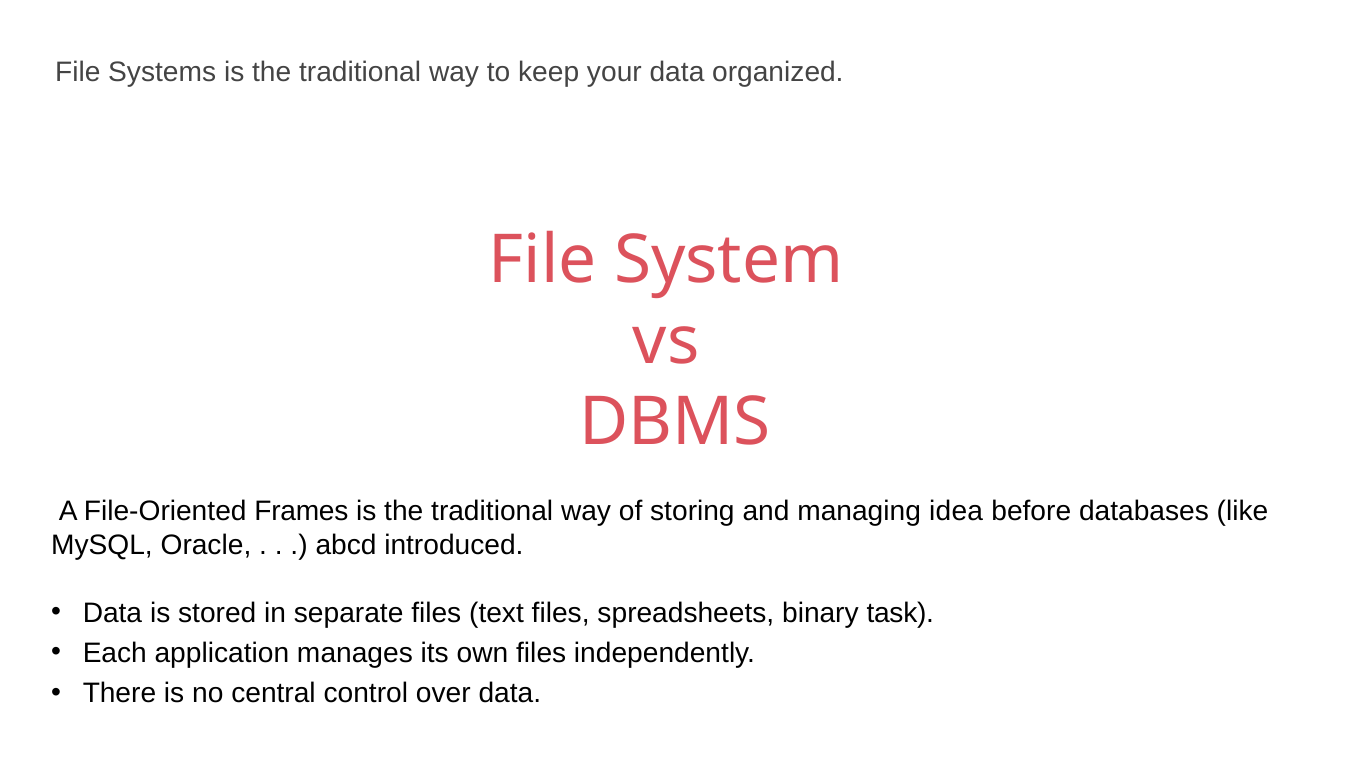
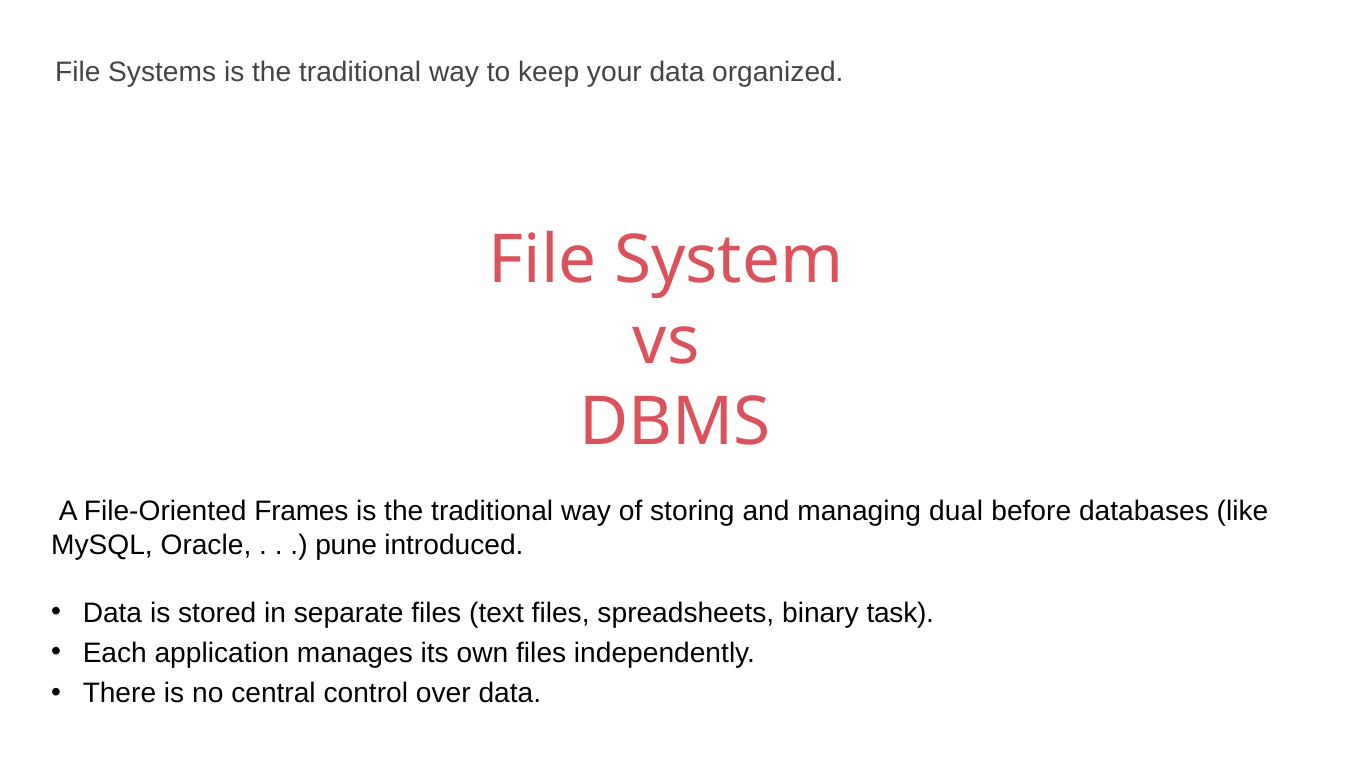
idea: idea -> dual
abcd: abcd -> pune
